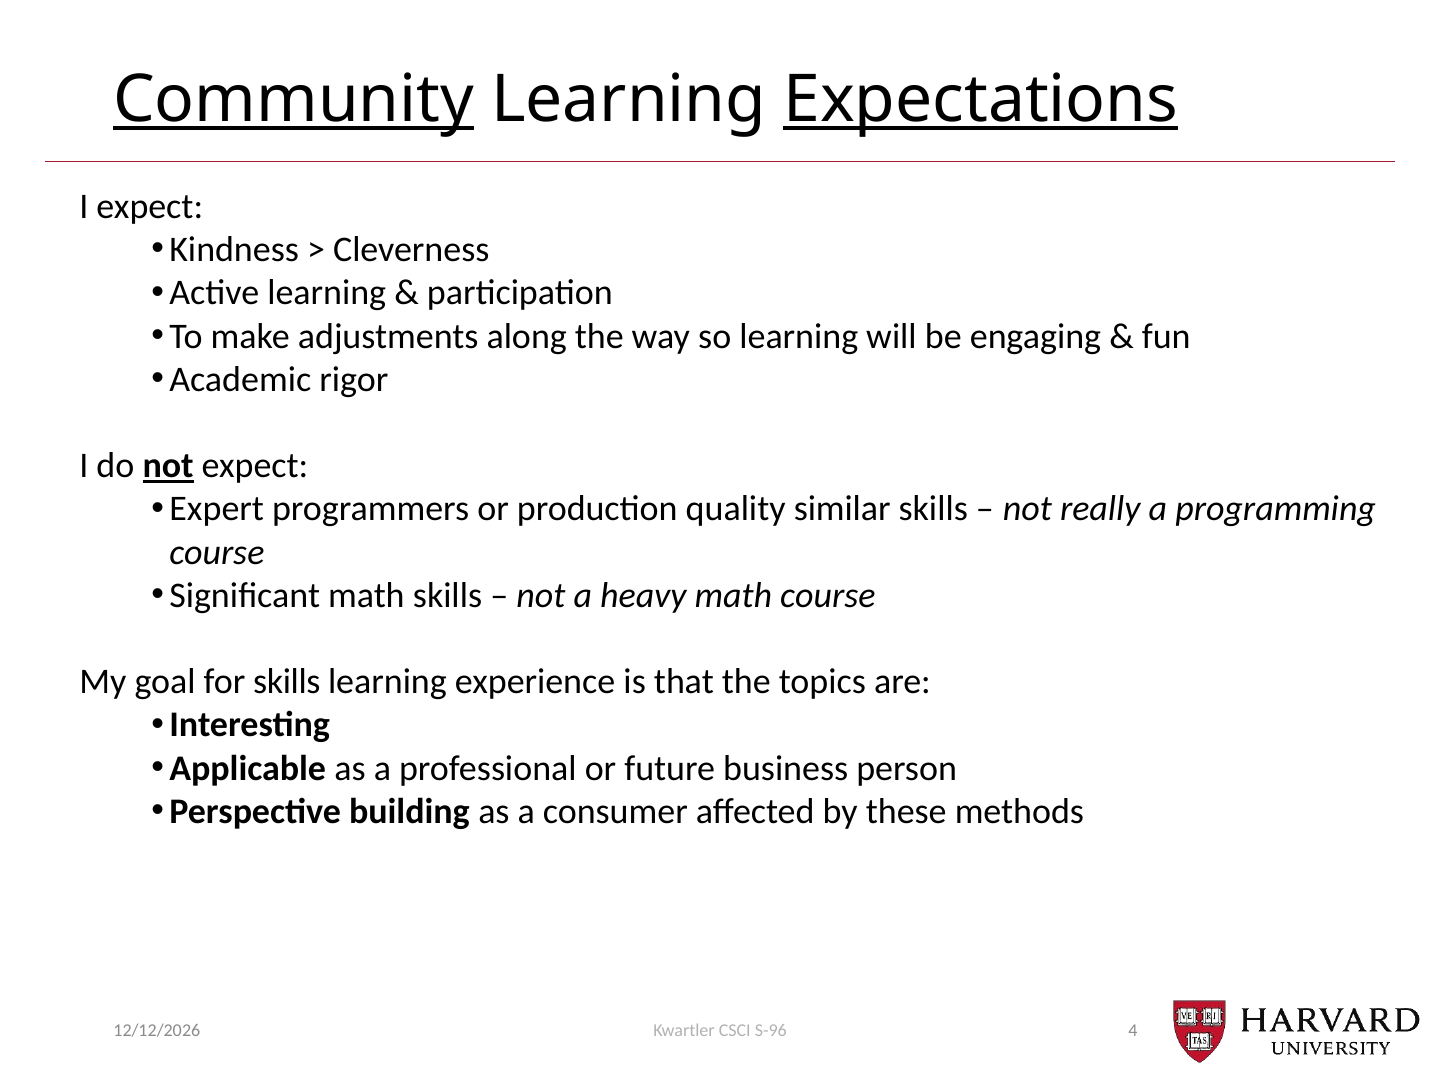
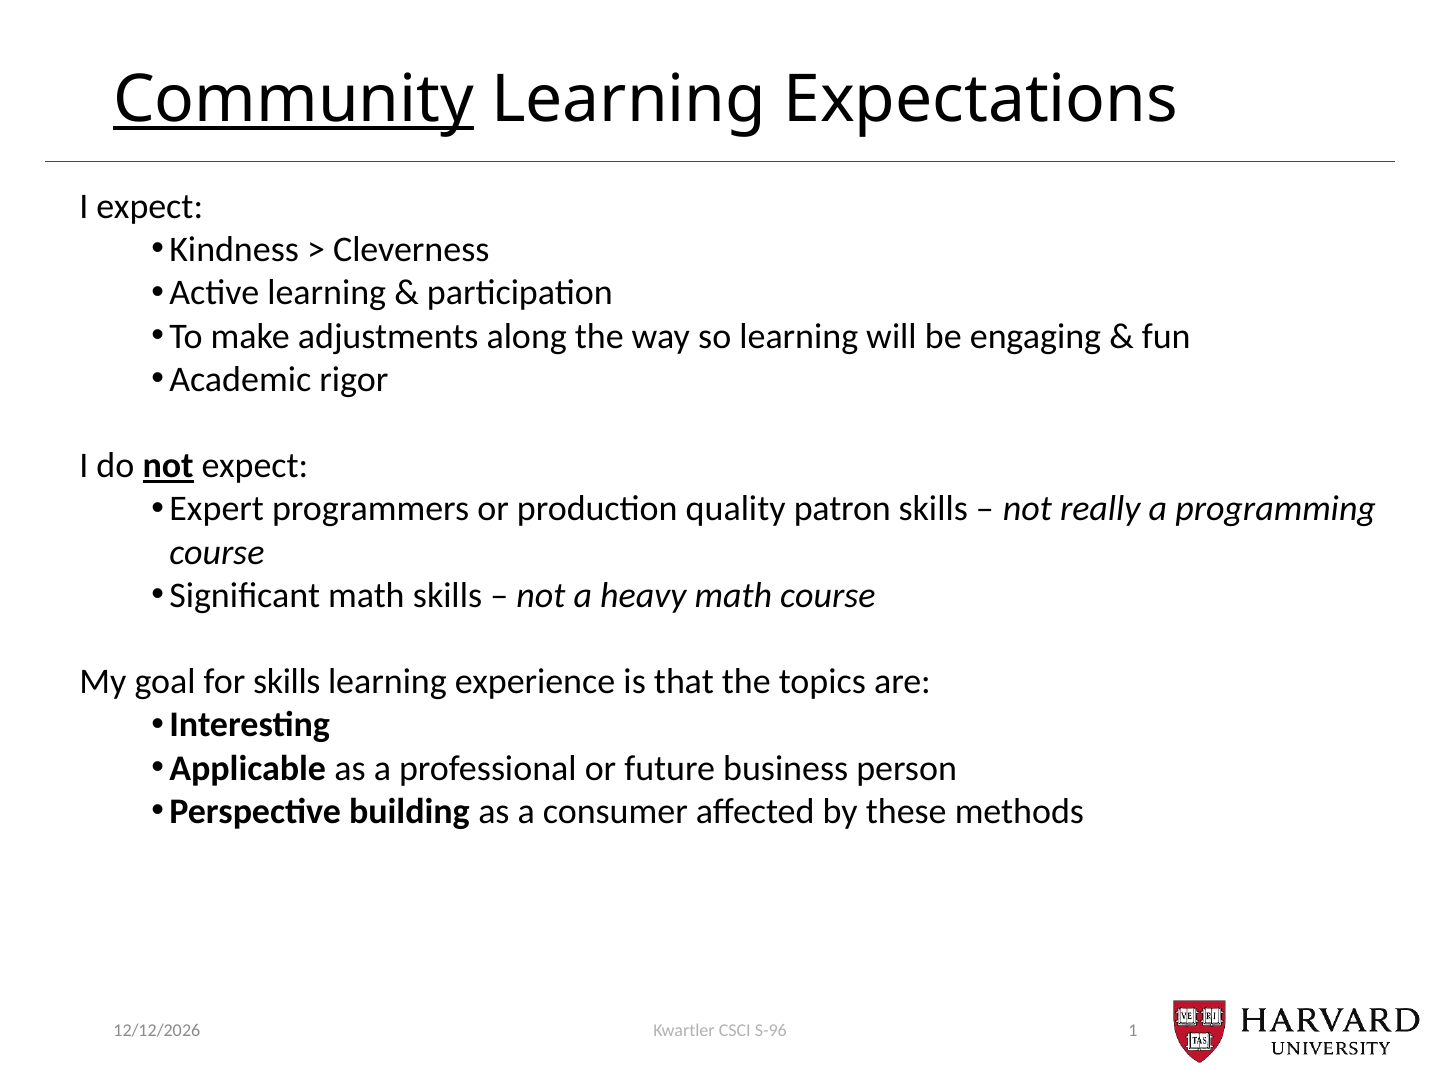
Expectations underline: present -> none
similar: similar -> patron
4: 4 -> 1
